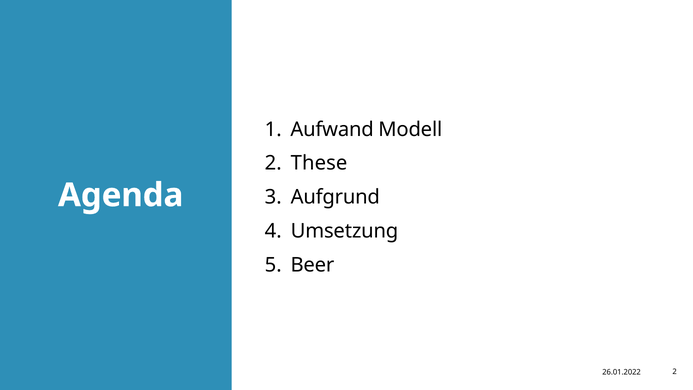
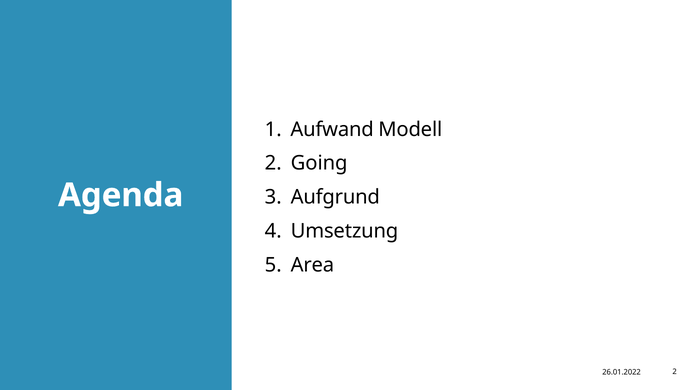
These: These -> Going
Beer: Beer -> Area
